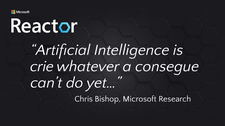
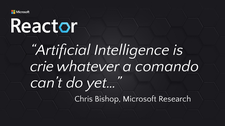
consegue: consegue -> comando
